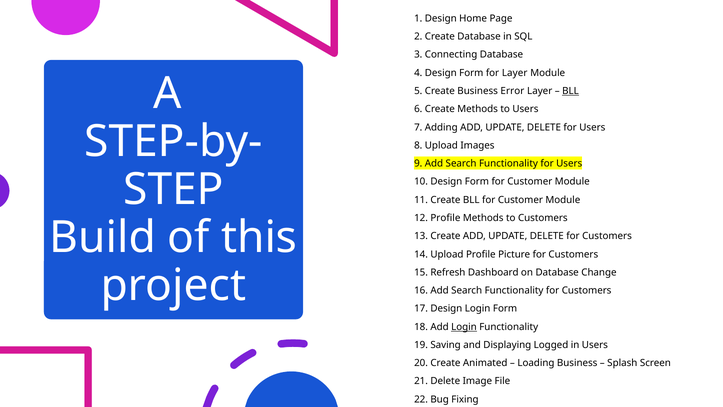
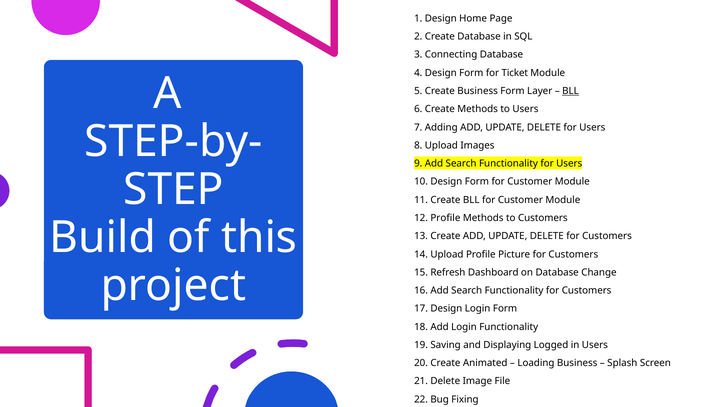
for Layer: Layer -> Ticket
Business Error: Error -> Form
Login at (464, 327) underline: present -> none
